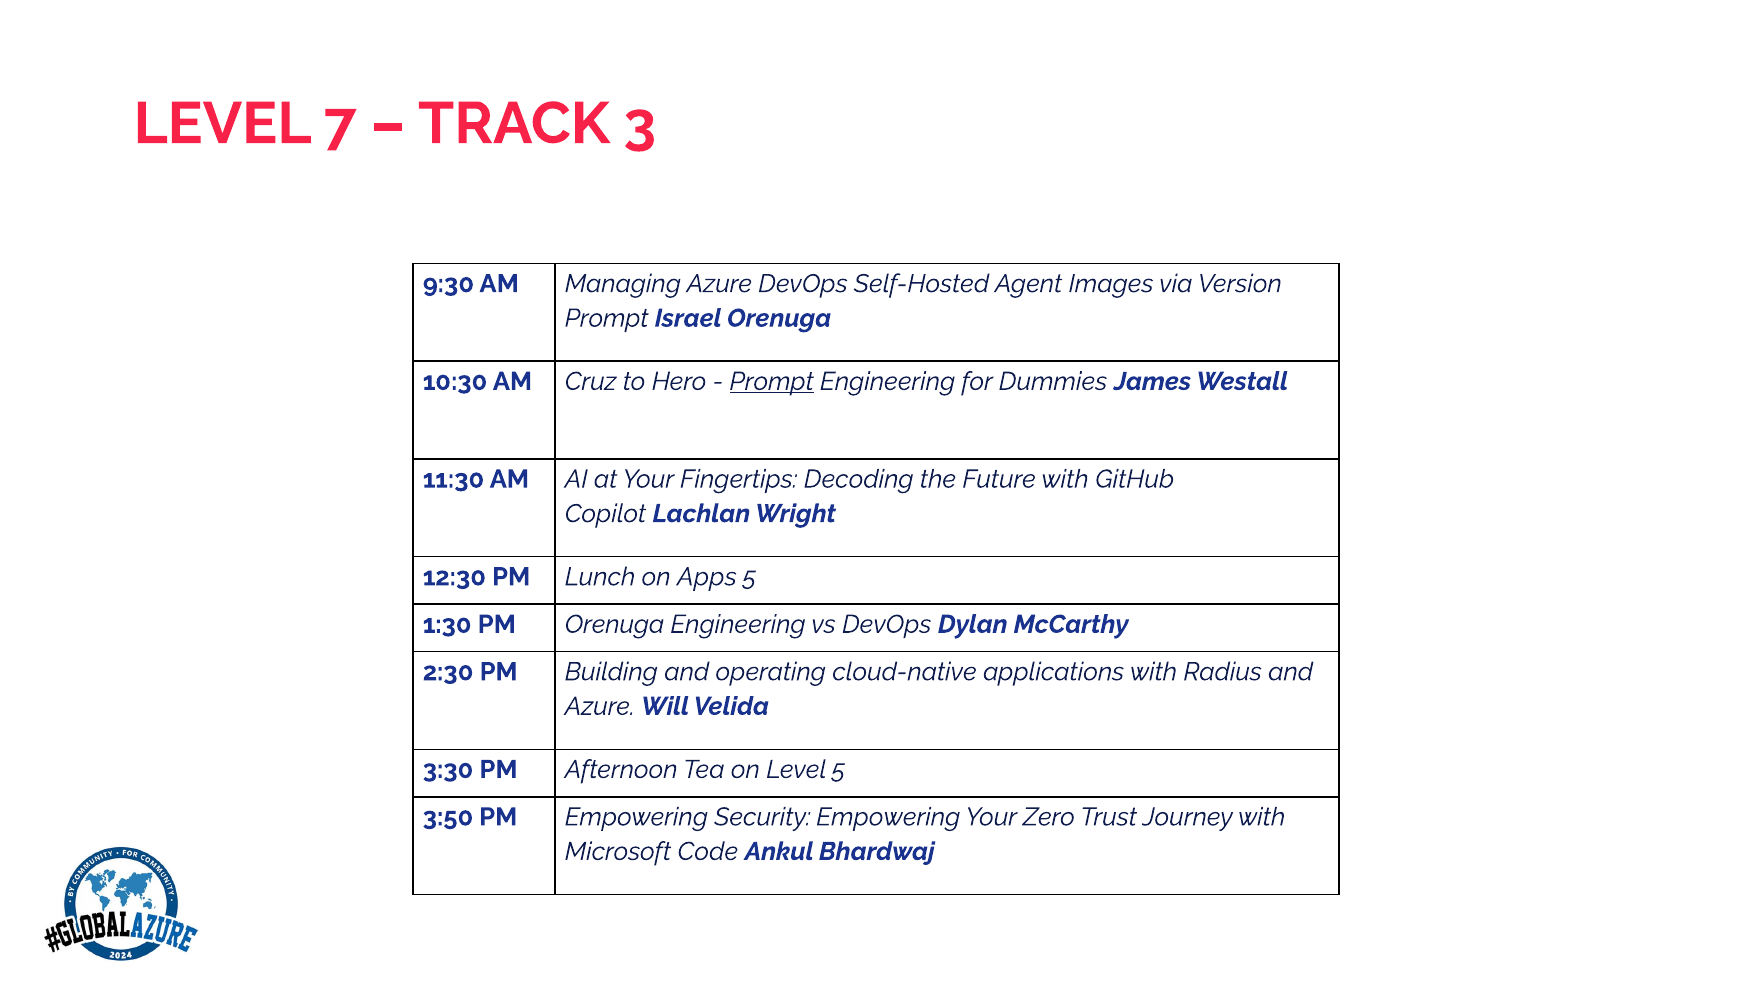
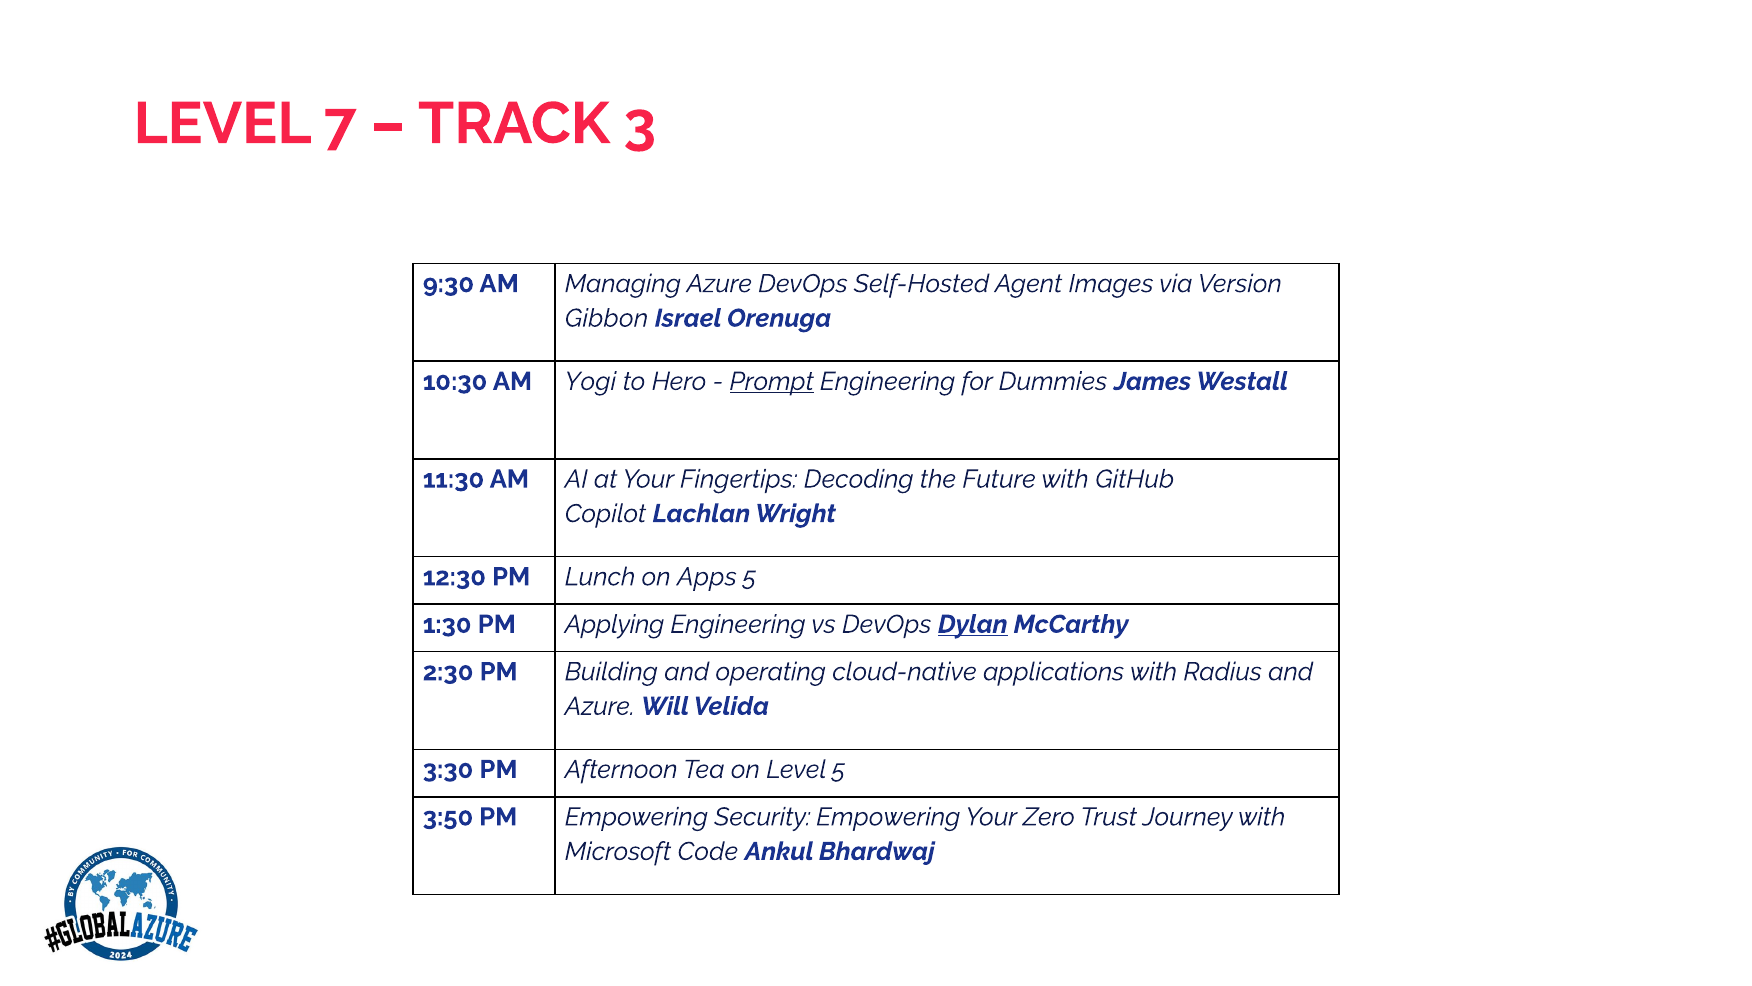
Prompt at (607, 318): Prompt -> Gibbon
Cruz: Cruz -> Yogi
PM Orenuga: Orenuga -> Applying
Dylan underline: none -> present
